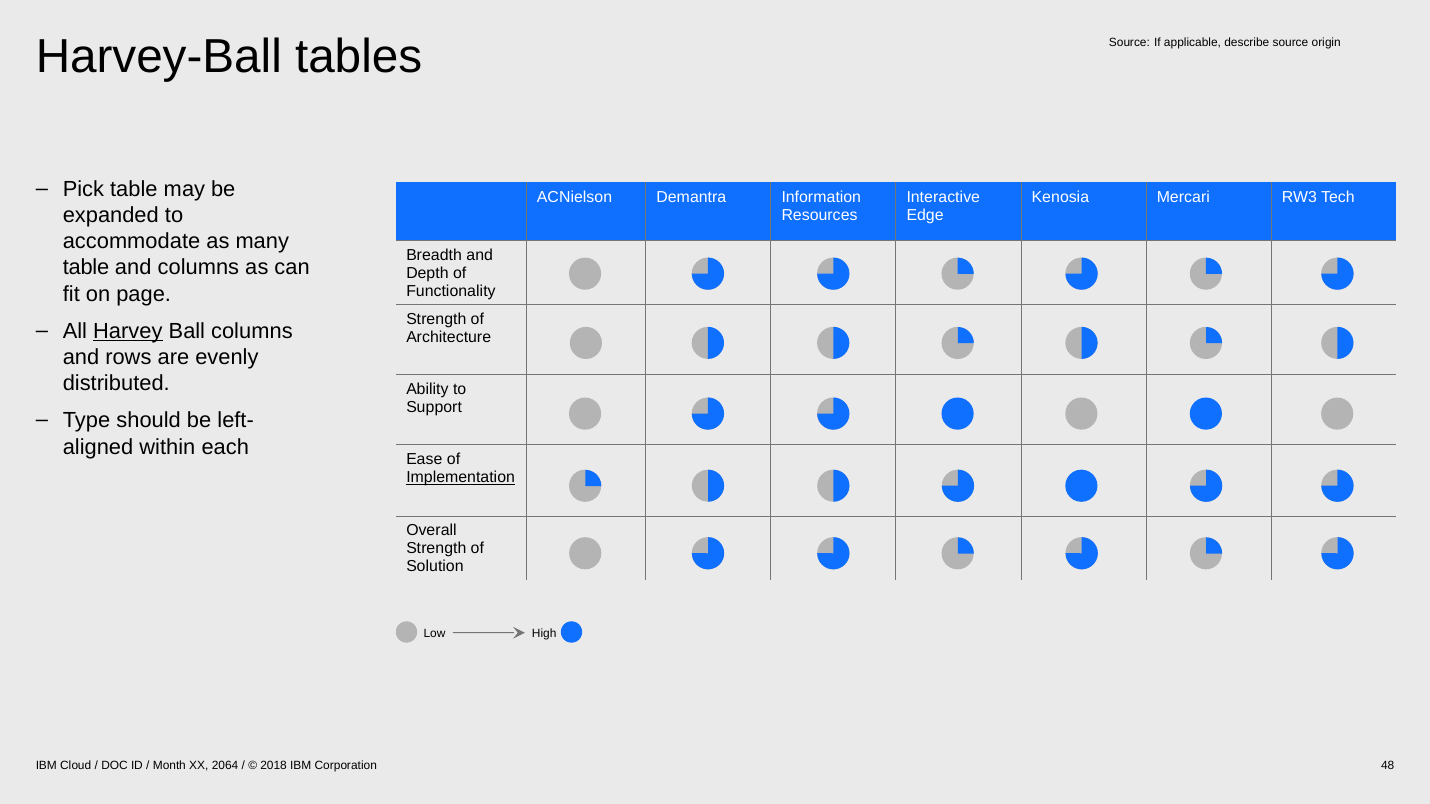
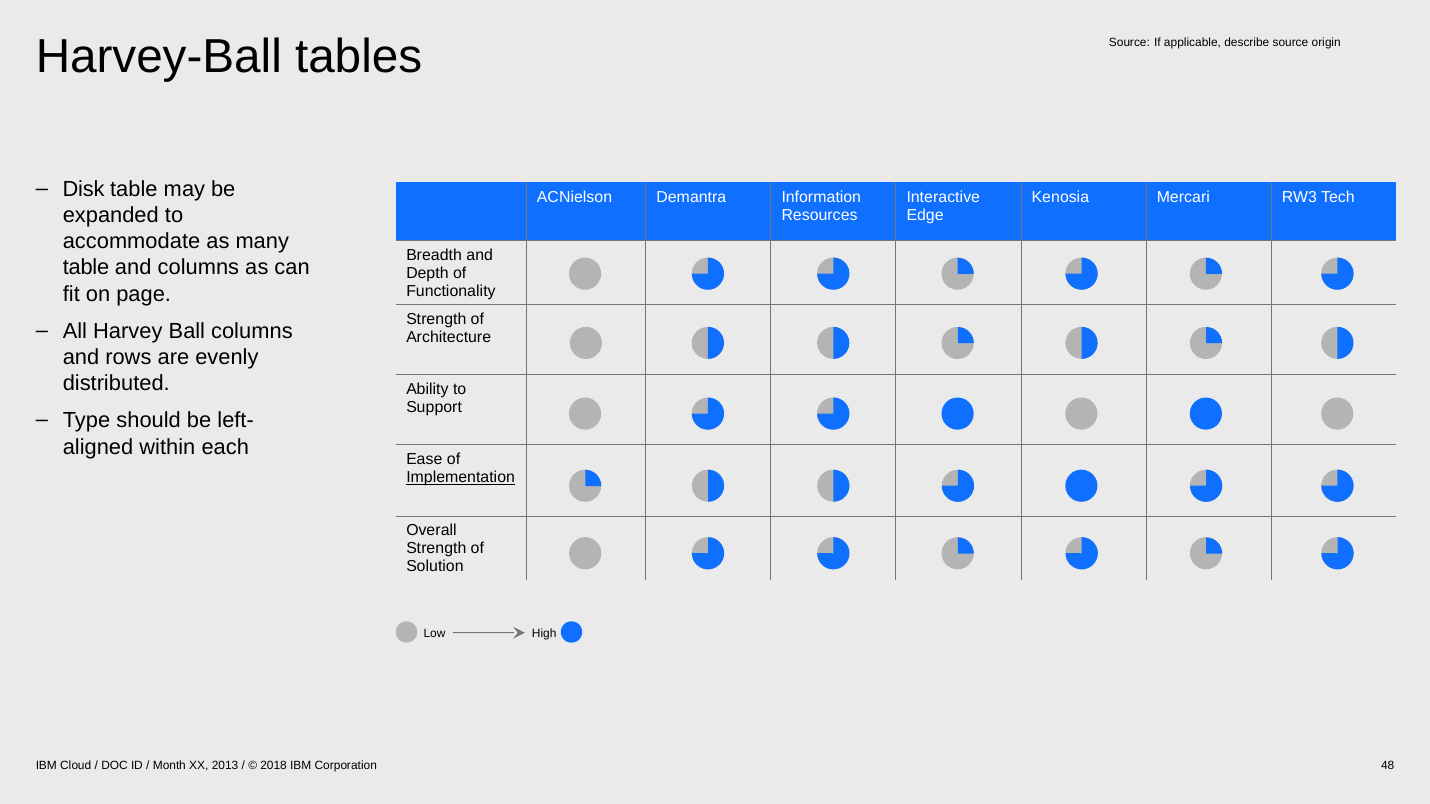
Pick: Pick -> Disk
Harvey underline: present -> none
2064: 2064 -> 2013
